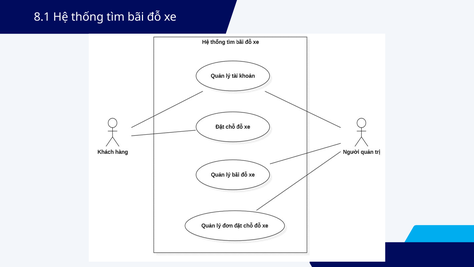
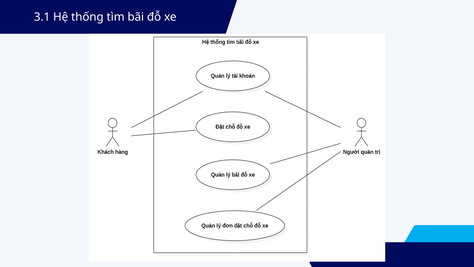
8.1: 8.1 -> 3.1
